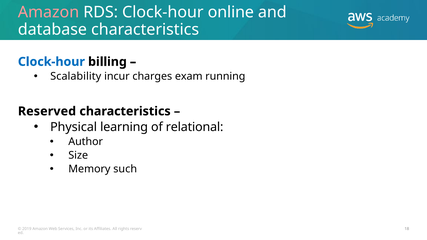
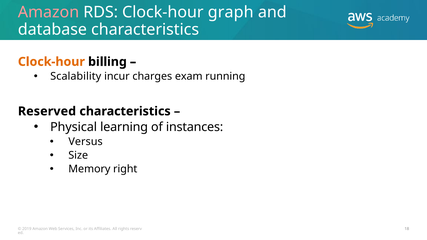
online: online -> graph
Clock-hour at (51, 62) colour: blue -> orange
relational: relational -> instances
Author: Author -> Versus
such: such -> right
